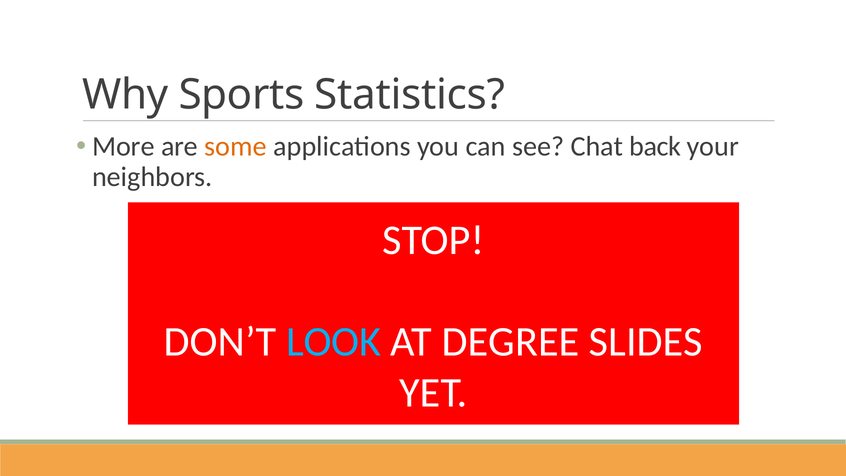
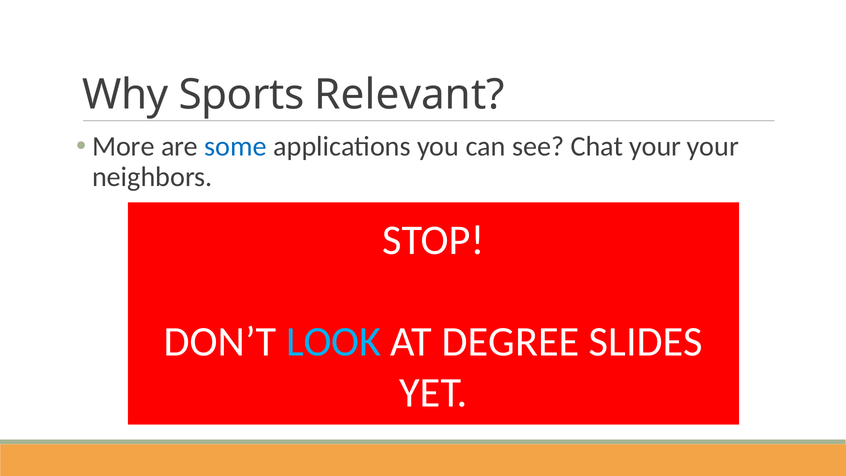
Statistics: Statistics -> Relevant
some colour: orange -> blue
Chat back: back -> your
